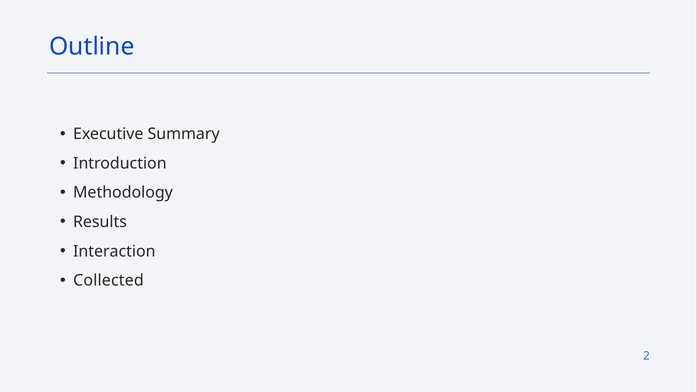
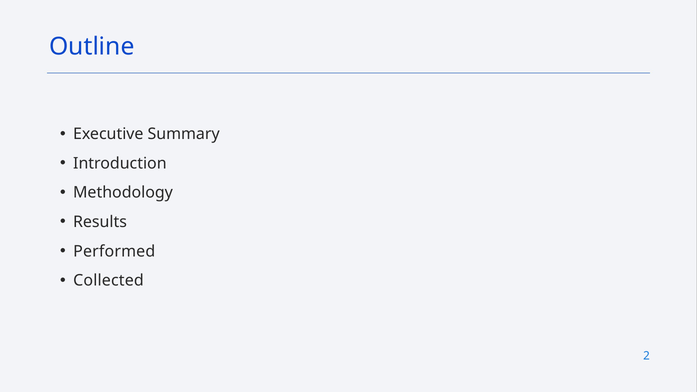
Interaction: Interaction -> Performed
